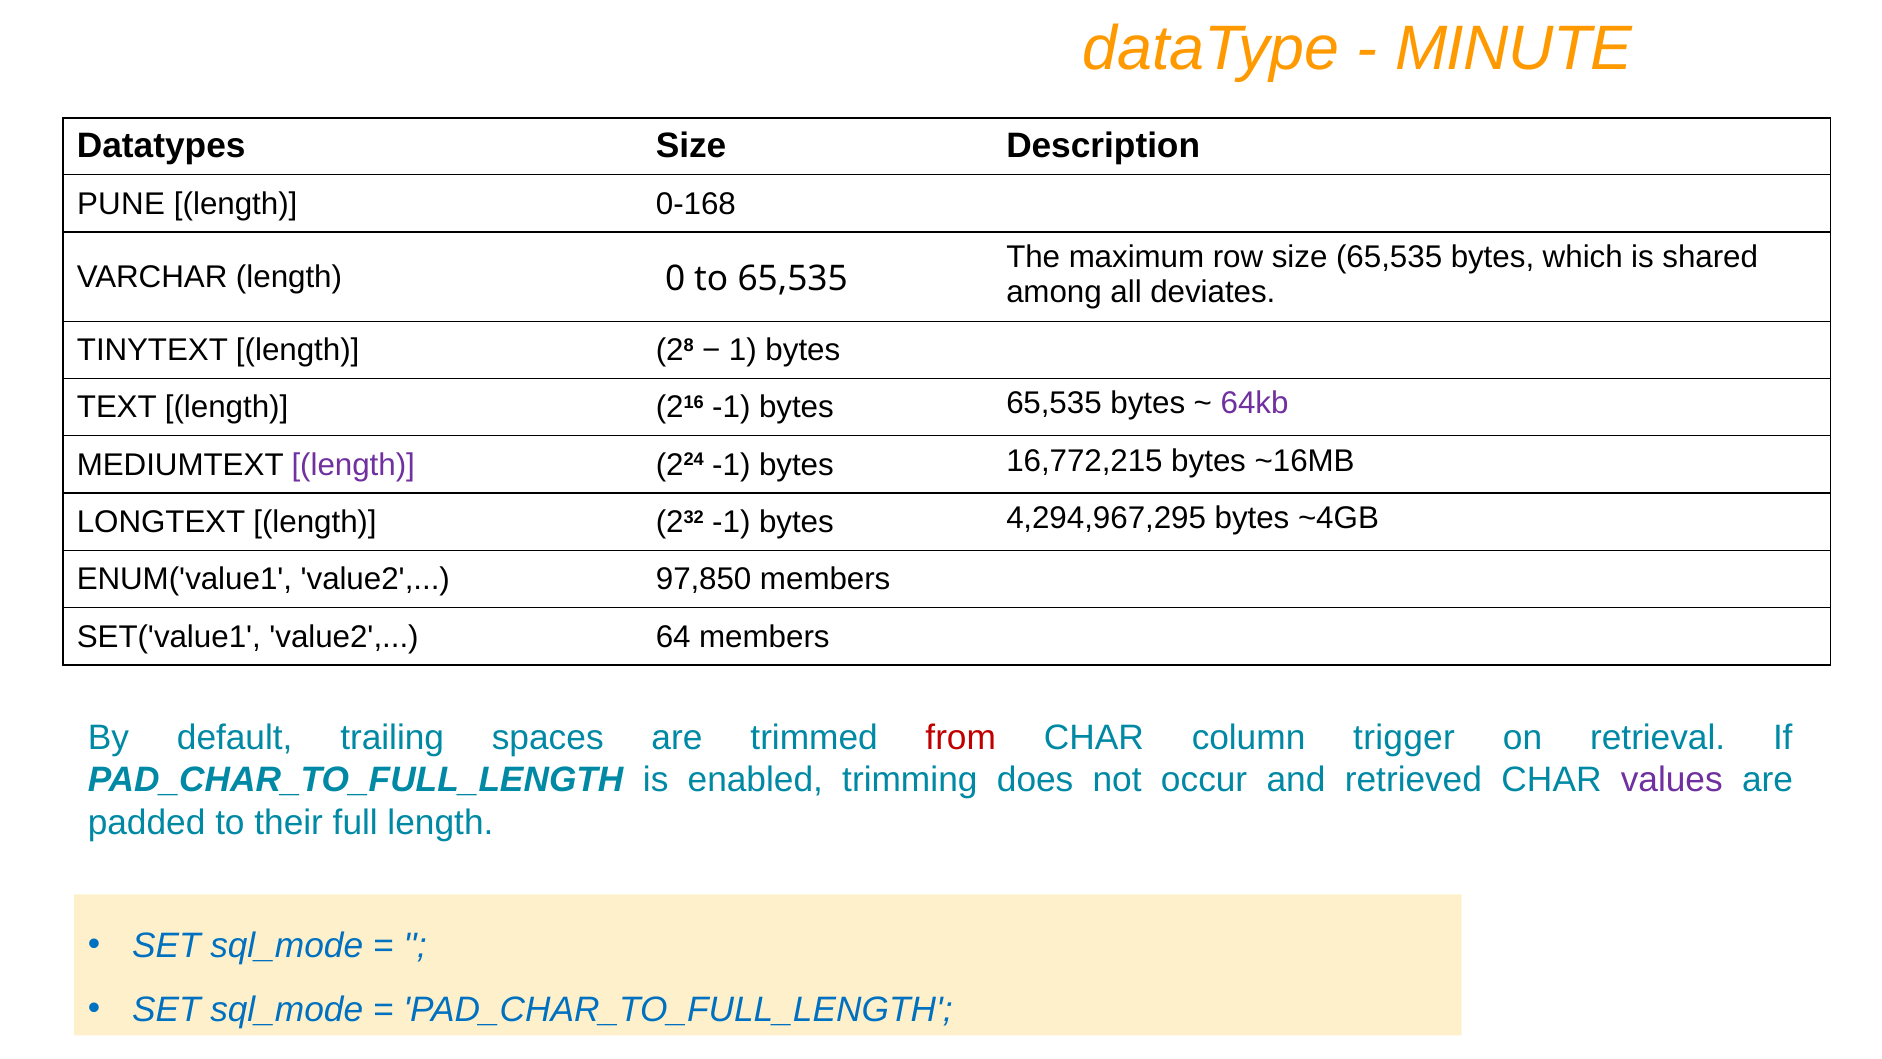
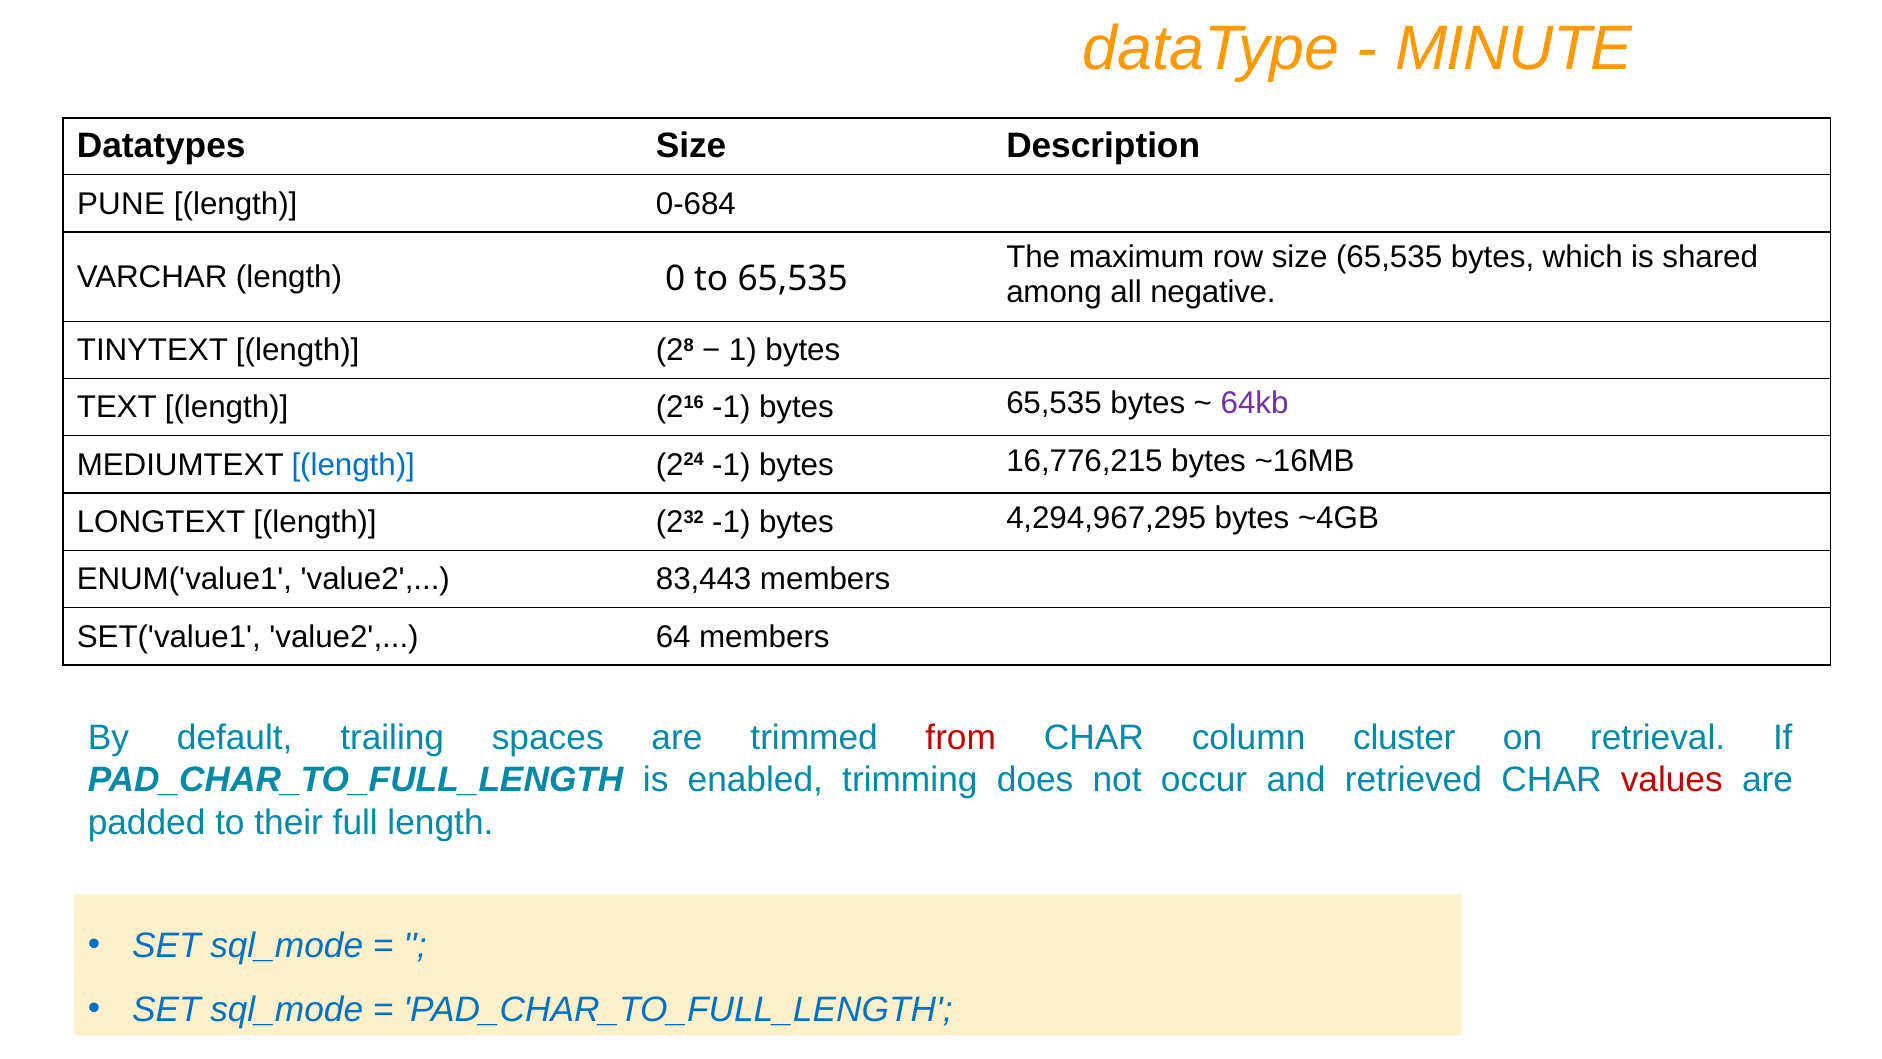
0-168: 0-168 -> 0-684
deviates: deviates -> negative
length at (353, 465) colour: purple -> blue
16,772,215: 16,772,215 -> 16,776,215
97,850: 97,850 -> 83,443
trigger: trigger -> cluster
values colour: purple -> red
